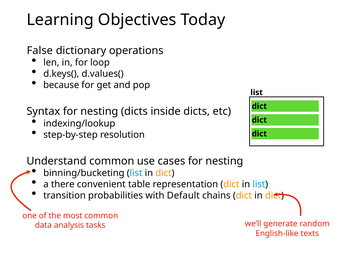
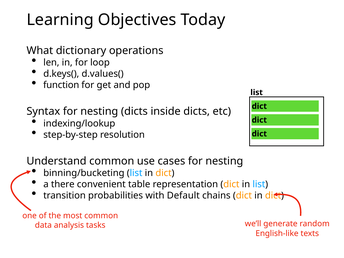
False: False -> What
because: because -> function
